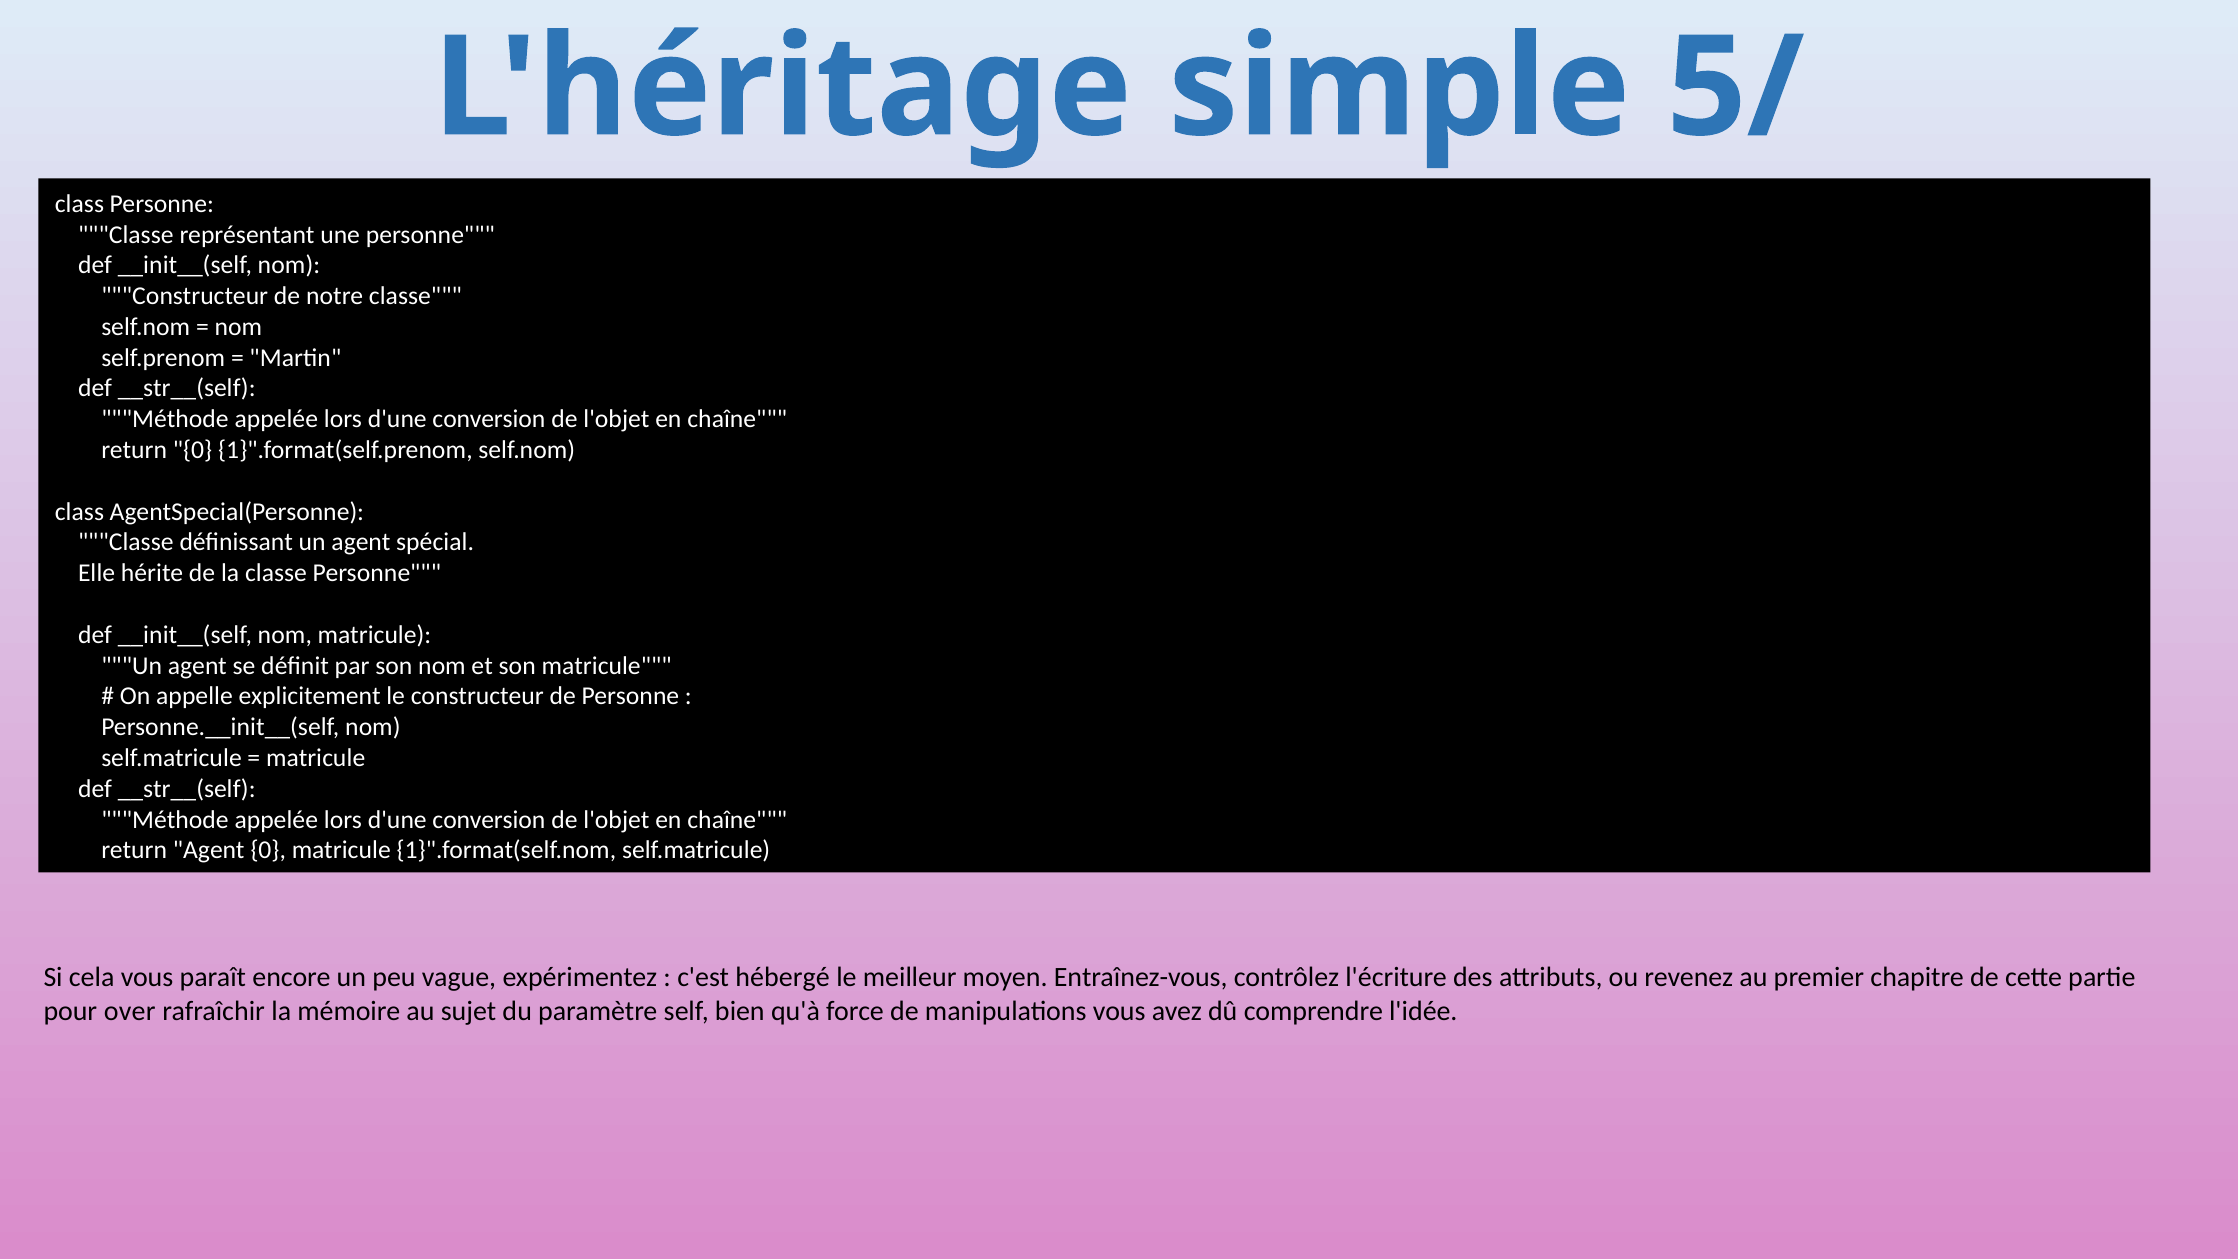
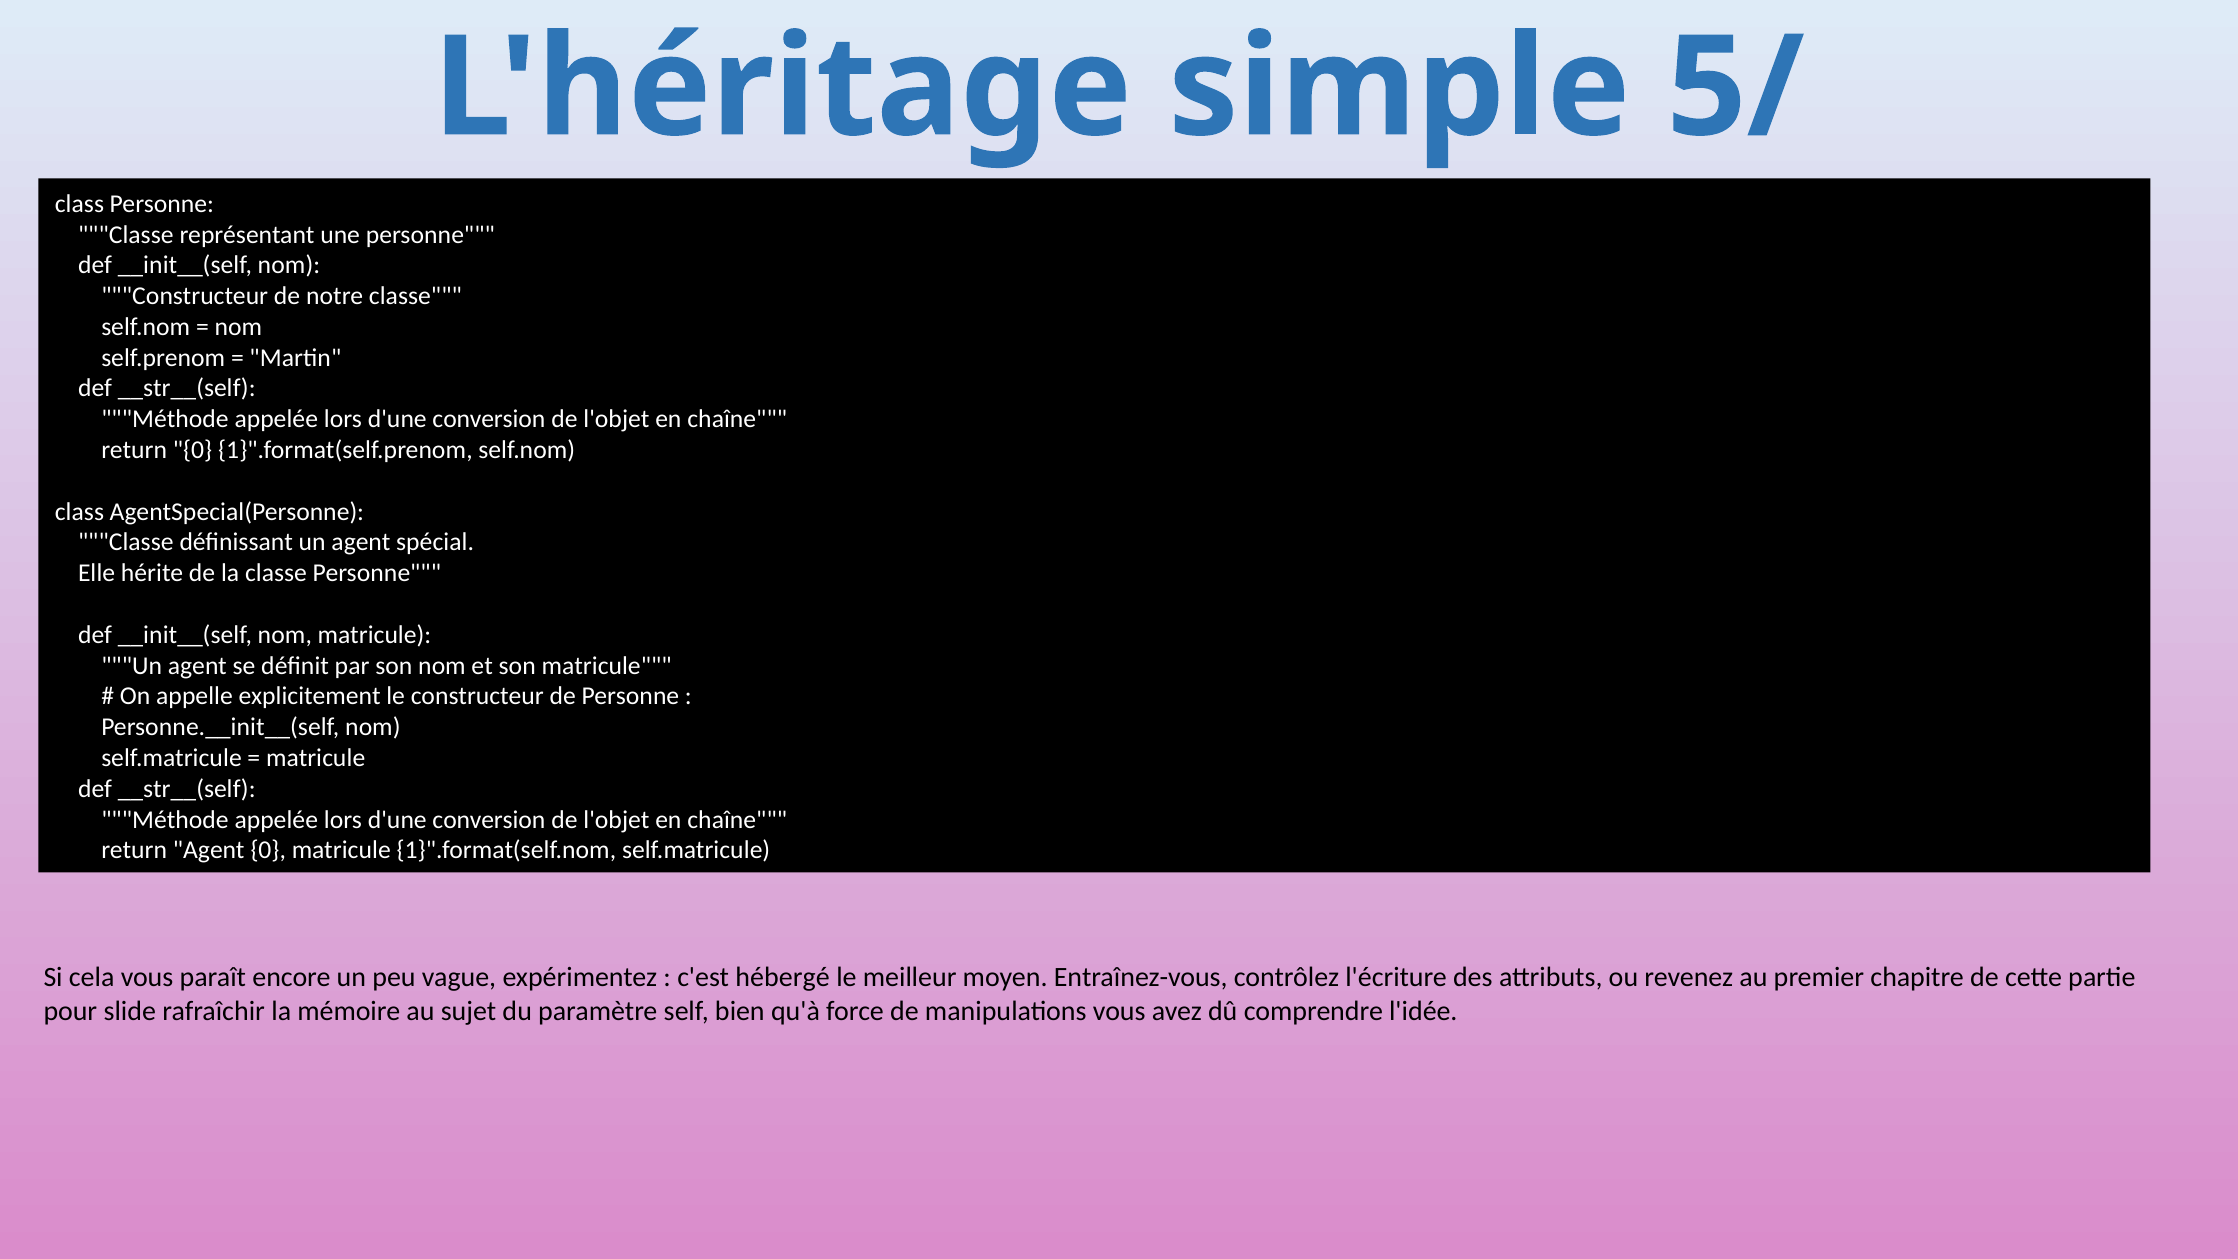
over: over -> slide
